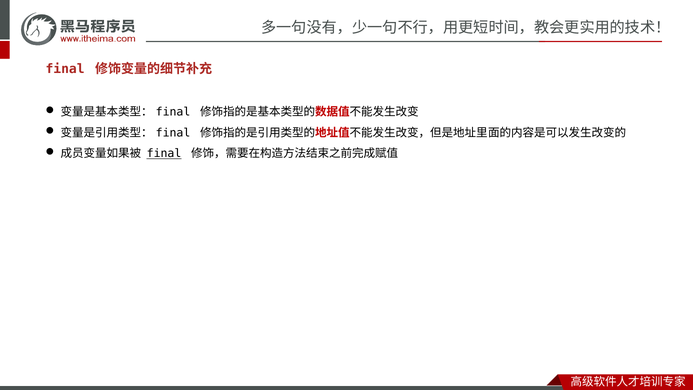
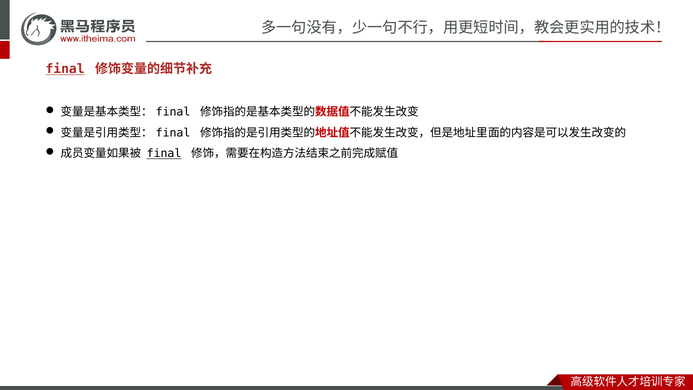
final at (65, 69) underline: none -> present
